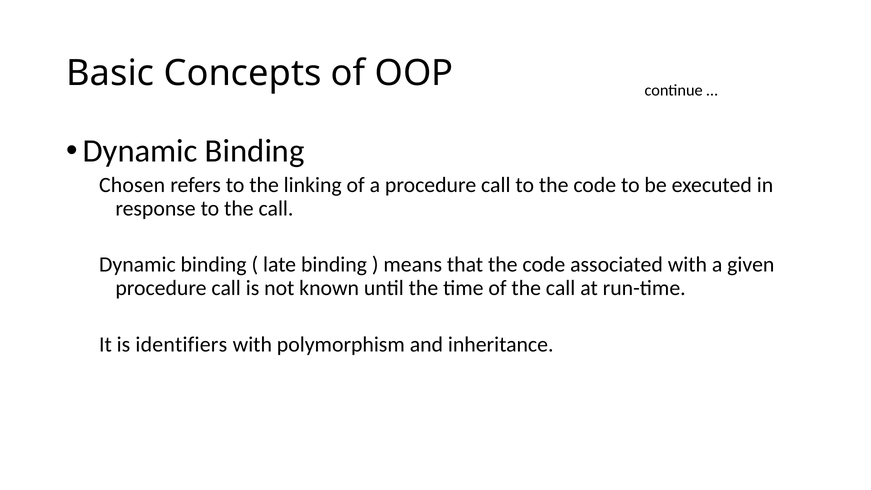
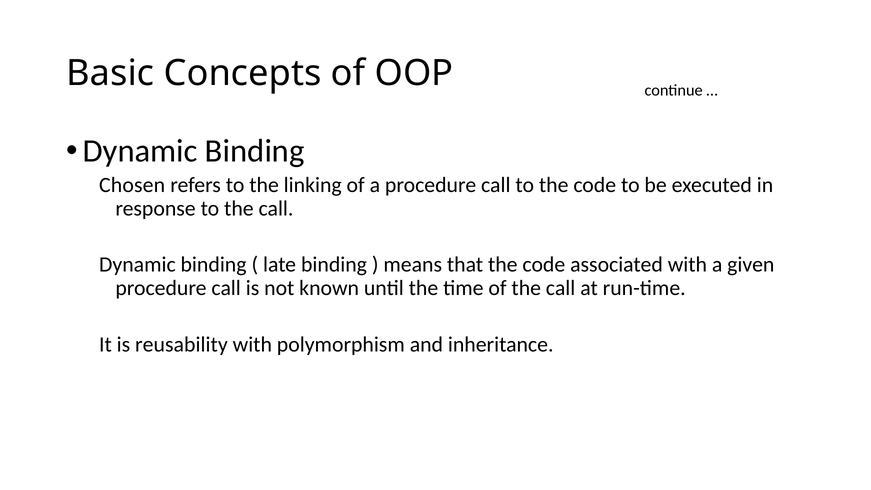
identifiers: identifiers -> reusability
